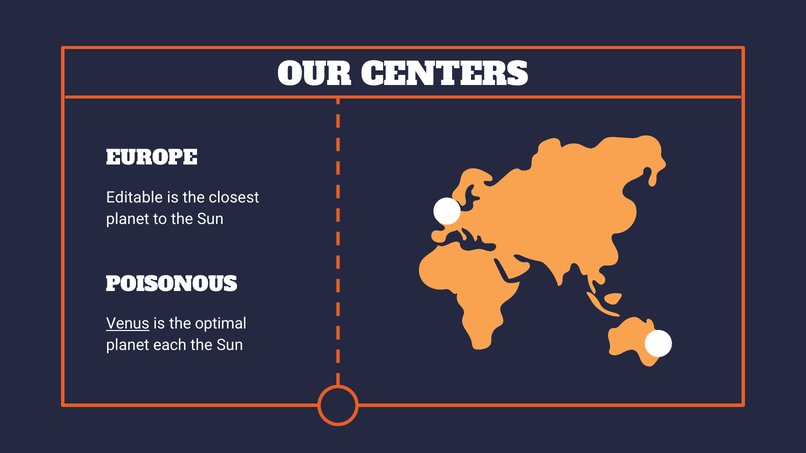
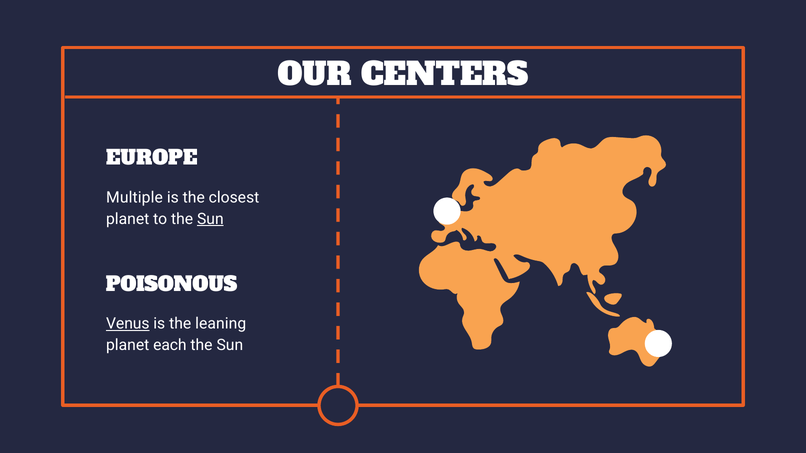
Editable: Editable -> Multiple
Sun at (210, 219) underline: none -> present
optimal: optimal -> leaning
